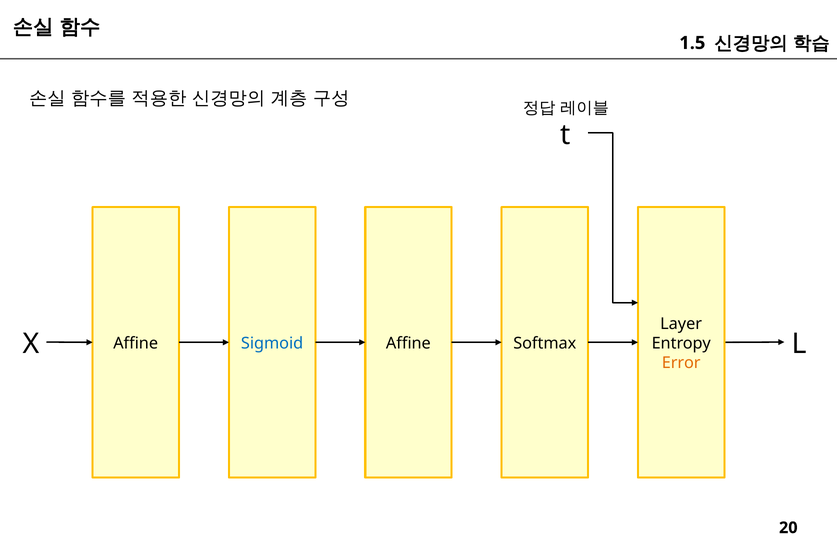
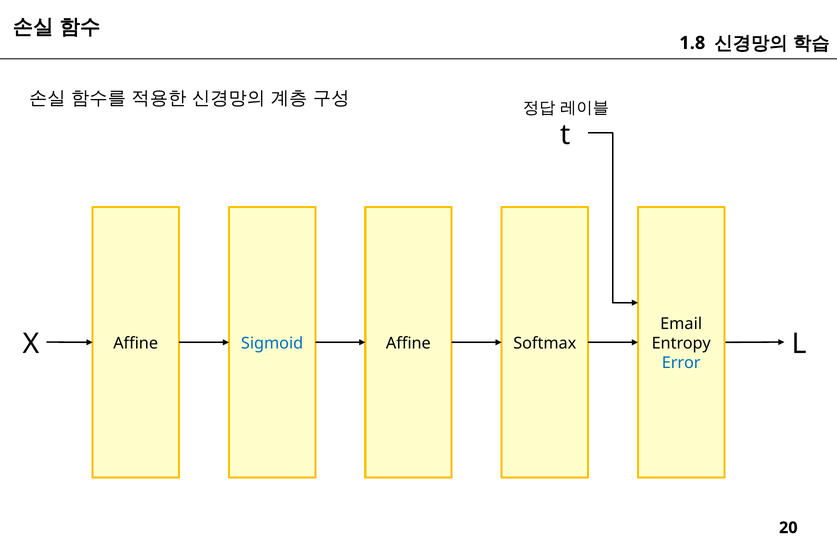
1.5: 1.5 -> 1.8
Layer: Layer -> Email
Error colour: orange -> blue
